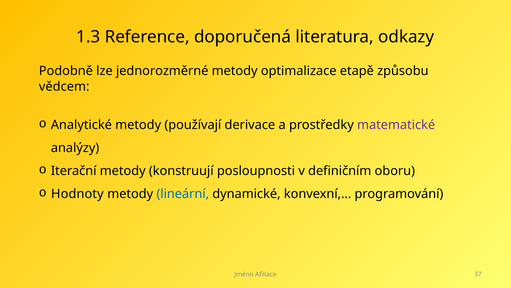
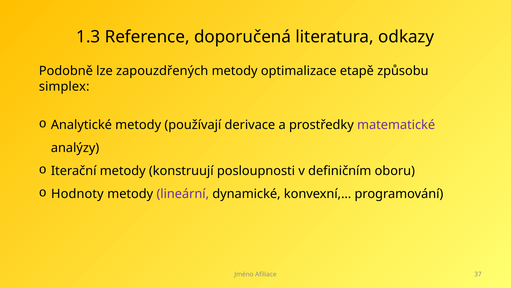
jednorozměrné: jednorozměrné -> zapouzdřených
vědcem: vědcem -> simplex
lineární colour: blue -> purple
